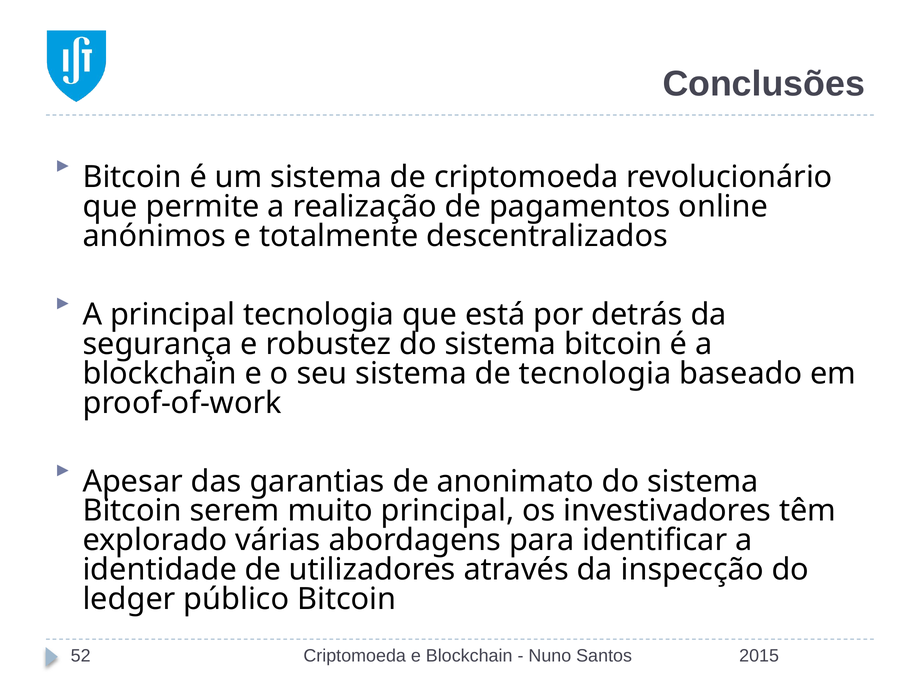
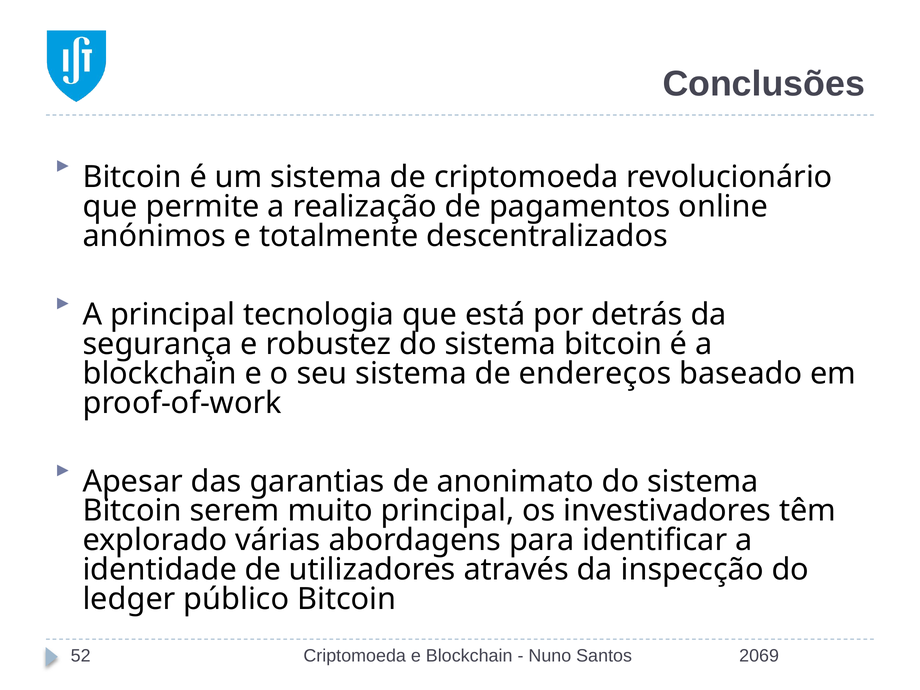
de tecnologia: tecnologia -> endereços
2015: 2015 -> 2069
